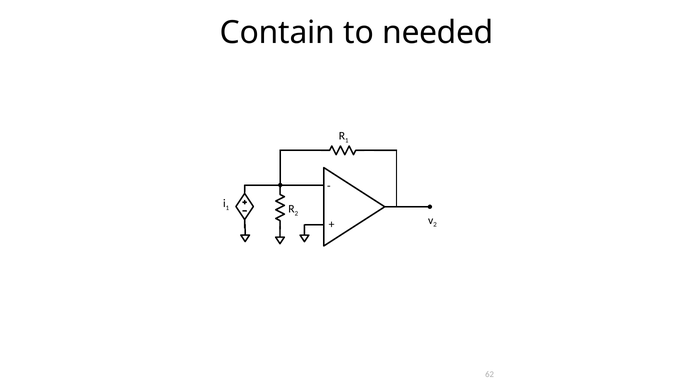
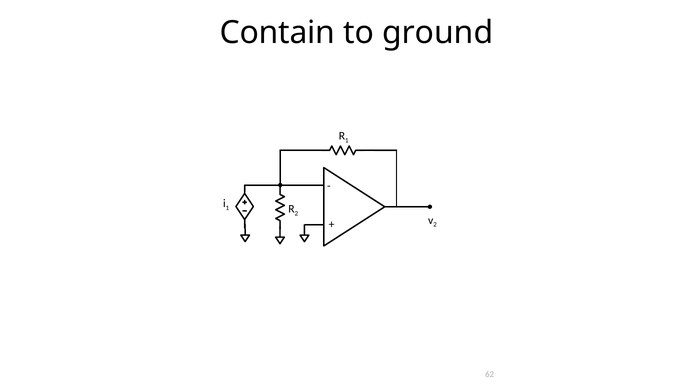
needed: needed -> ground
